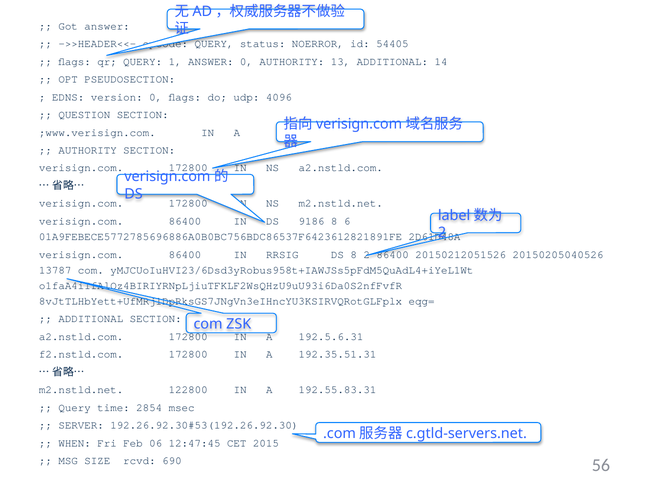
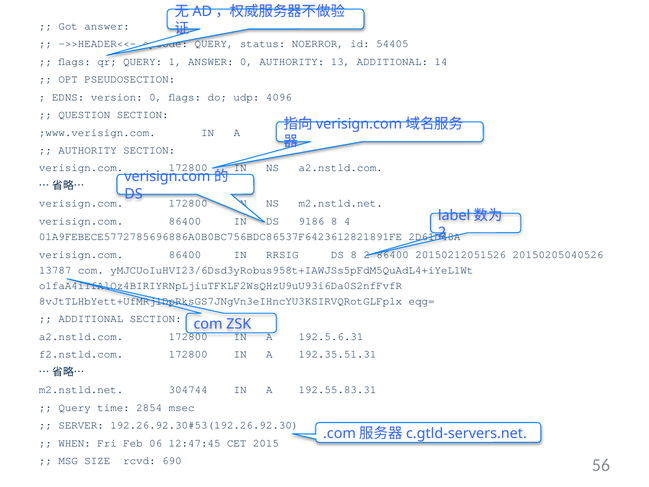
6: 6 -> 4
122800: 122800 -> 304744
